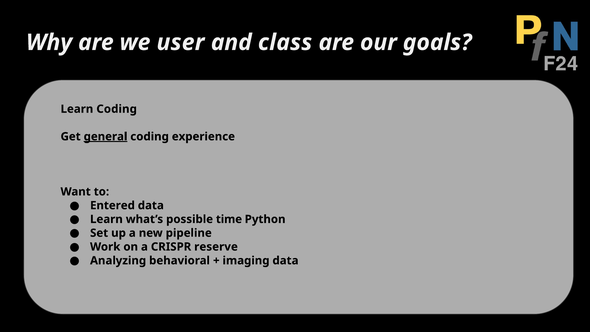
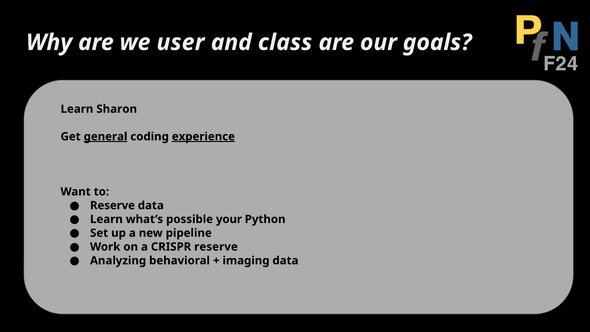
Learn Coding: Coding -> Sharon
experience underline: none -> present
Entered at (112, 205): Entered -> Reserve
time: time -> your
